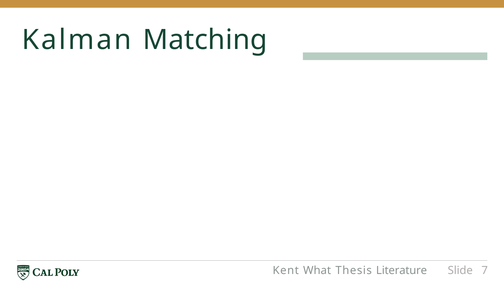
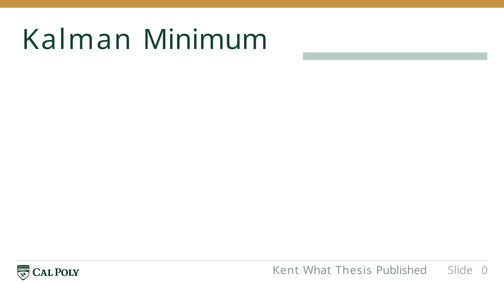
Matching: Matching -> Minimum
Literature: Literature -> Published
7: 7 -> 0
